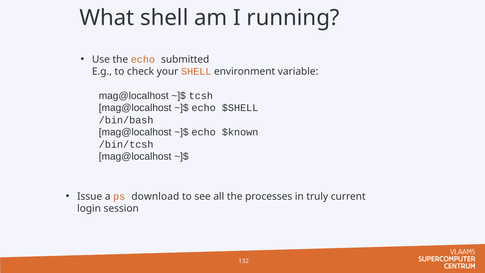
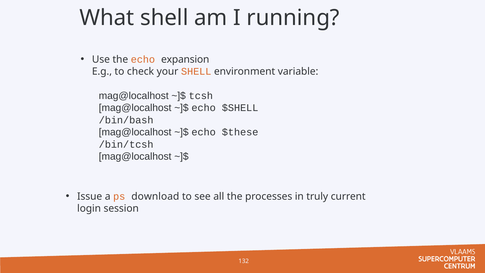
submitted: submitted -> expansion
$known: $known -> $these
